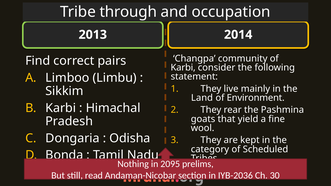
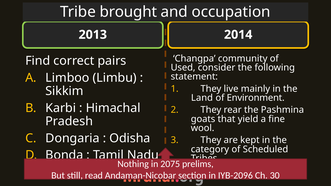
through: through -> brought
Karbi at (183, 68): Karbi -> Used
2095: 2095 -> 2075
IYB-2036: IYB-2036 -> IYB-2096
